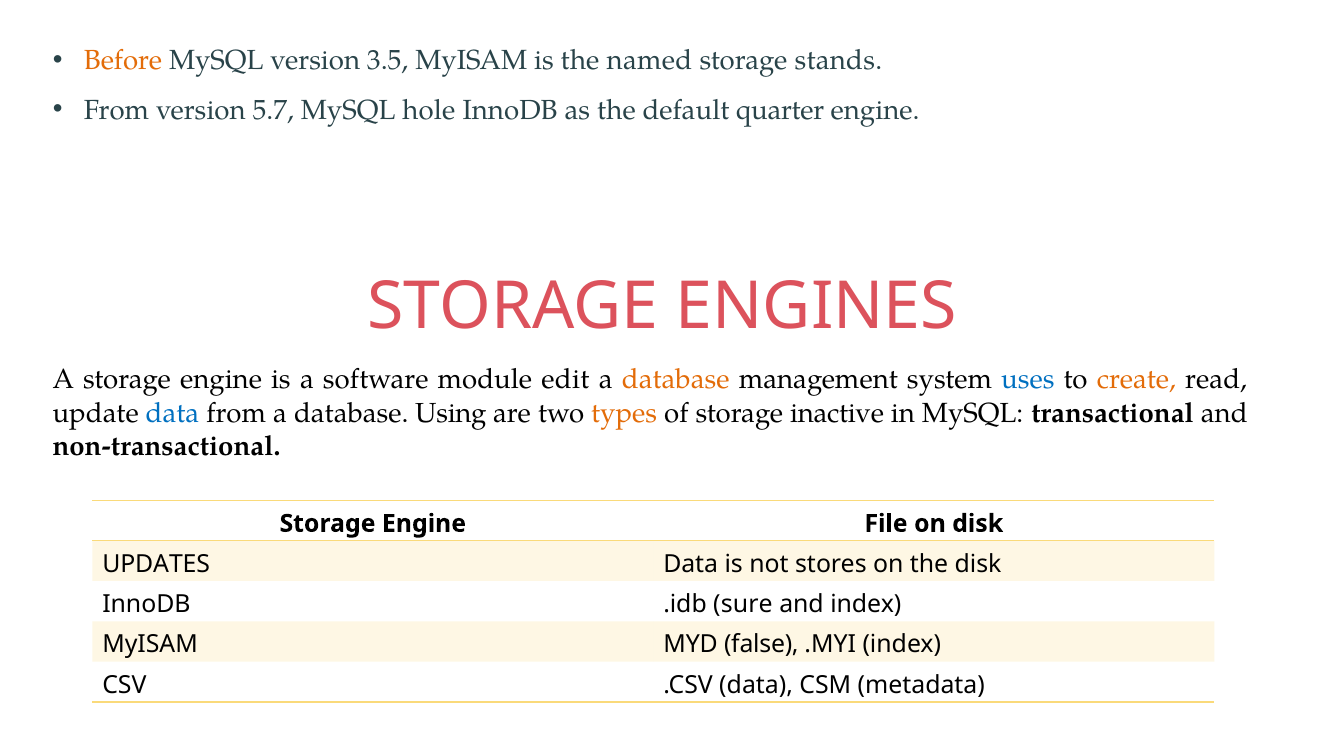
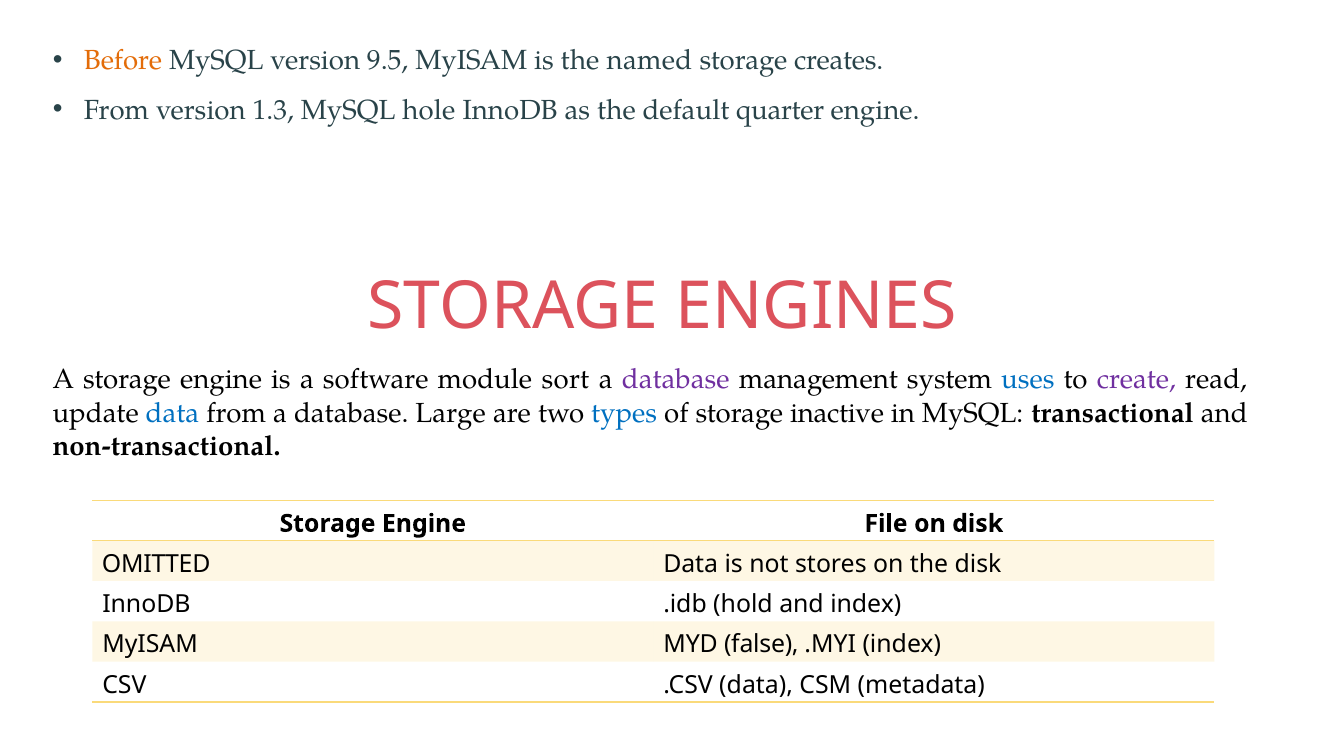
3.5: 3.5 -> 9.5
stands: stands -> creates
5.7: 5.7 -> 1.3
edit: edit -> sort
database at (676, 379) colour: orange -> purple
create colour: orange -> purple
Using: Using -> Large
types colour: orange -> blue
UPDATES: UPDATES -> OMITTED
sure: sure -> hold
